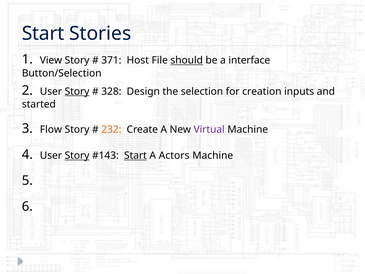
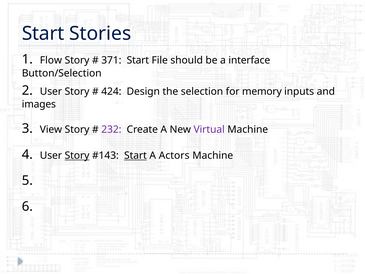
View: View -> Flow
371 Host: Host -> Start
should underline: present -> none
Story at (77, 91) underline: present -> none
328: 328 -> 424
creation: creation -> memory
started: started -> images
Flow: Flow -> View
232 colour: orange -> purple
